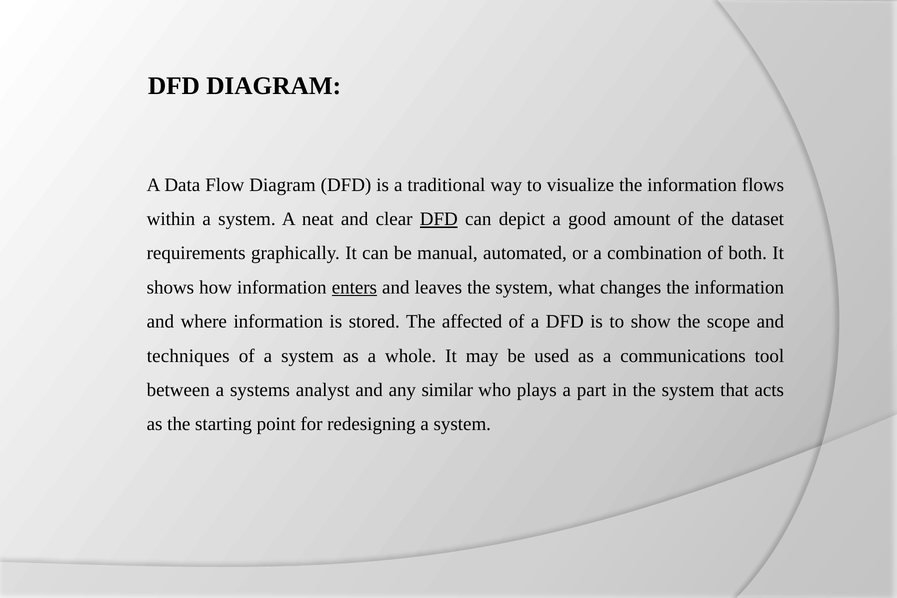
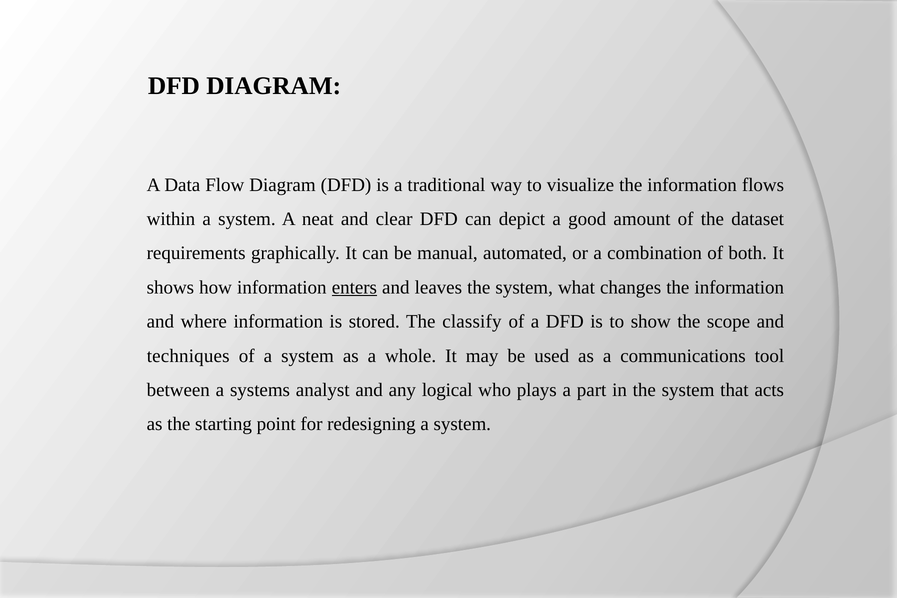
DFD at (439, 219) underline: present -> none
affected: affected -> classify
similar: similar -> logical
